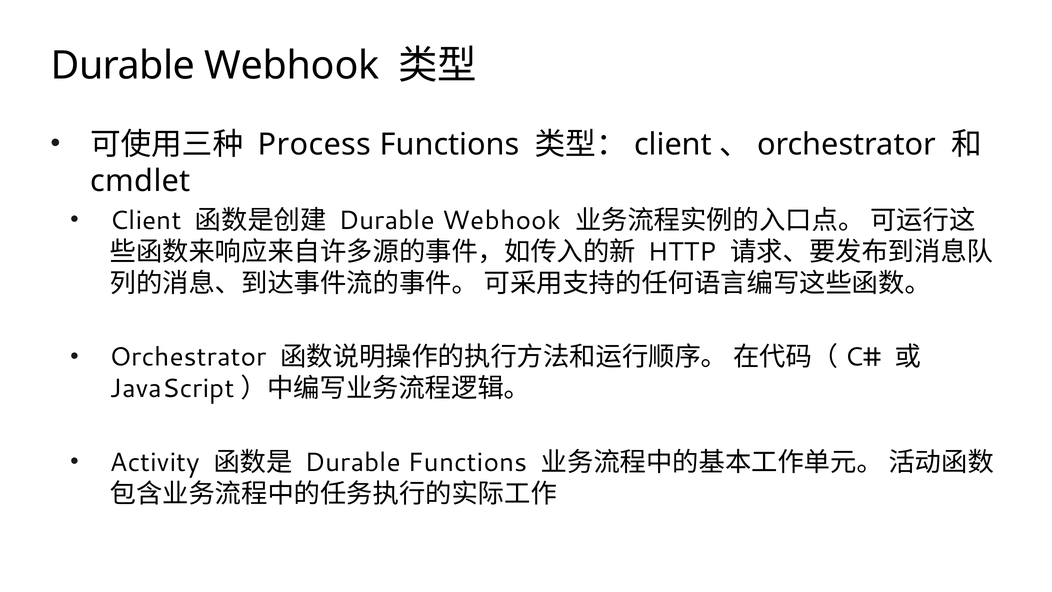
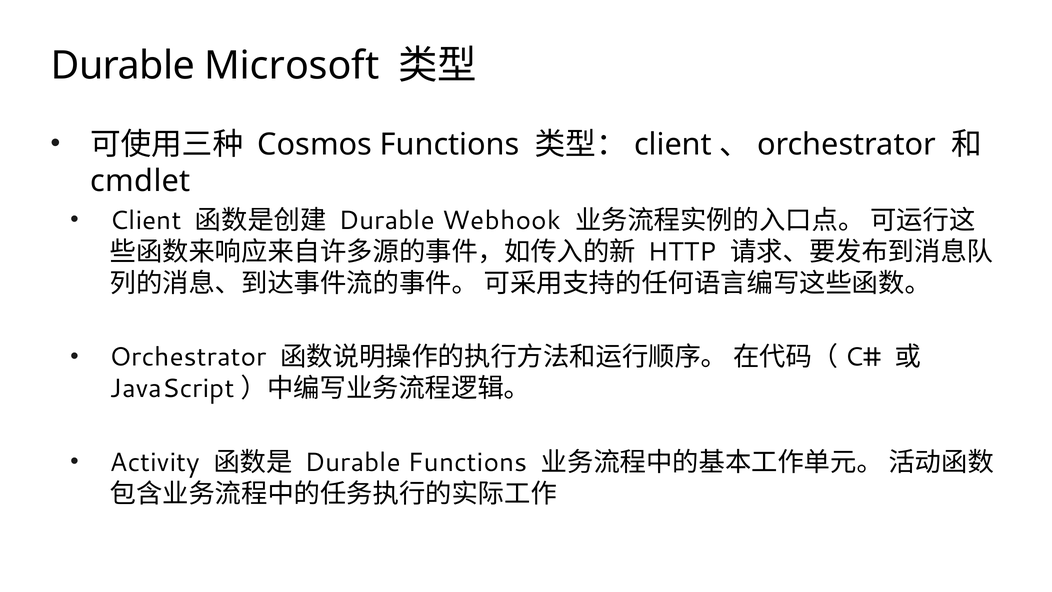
Webhook at (292, 66): Webhook -> Microsoft
Process: Process -> Cosmos
